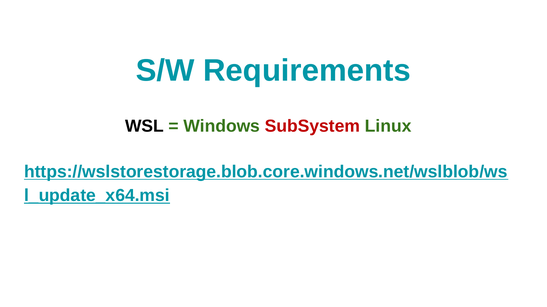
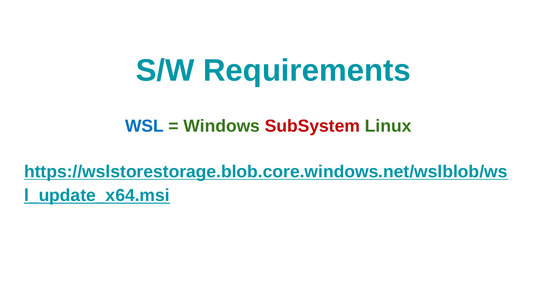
WSL colour: black -> blue
